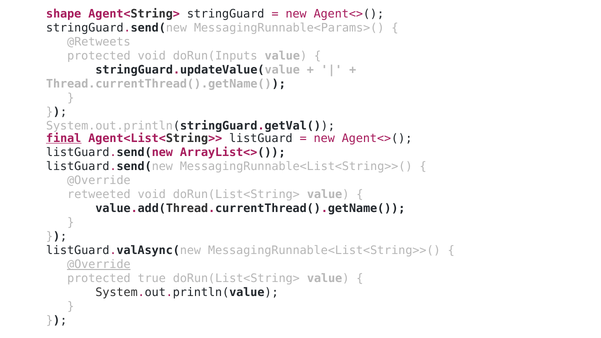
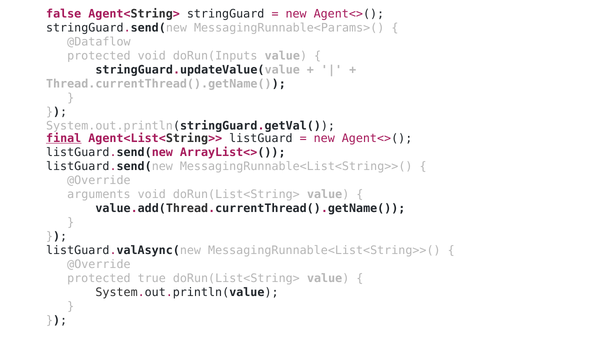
shape: shape -> false
@Retweets: @Retweets -> @Dataflow
retweeted: retweeted -> arguments
@Override at (99, 264) underline: present -> none
